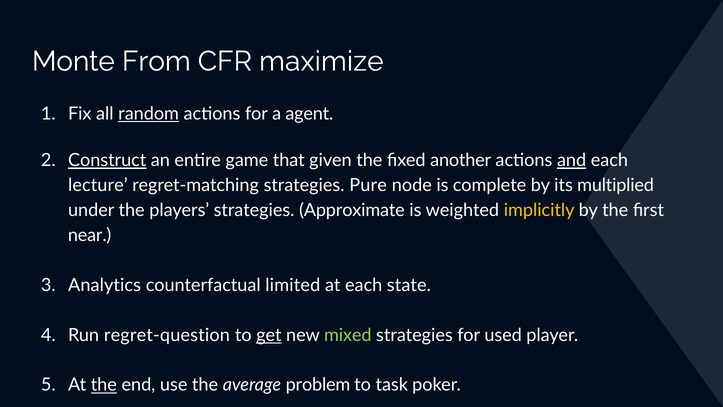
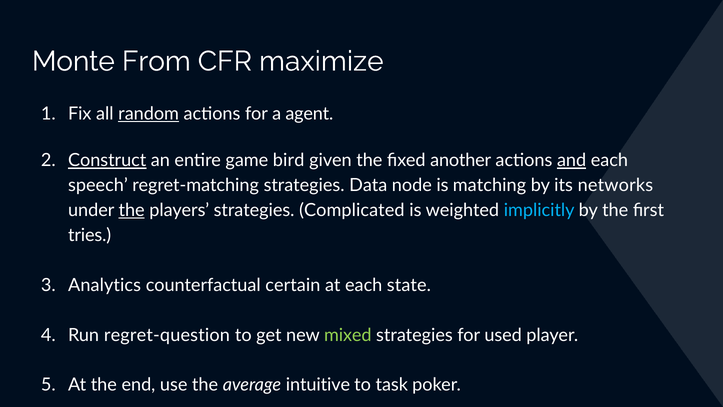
that: that -> bird
lecture: lecture -> speech
Pure: Pure -> Data
complete: complete -> matching
multiplied: multiplied -> networks
the at (132, 210) underline: none -> present
Approximate: Approximate -> Complicated
implicitly colour: yellow -> light blue
near: near -> tries
limited: limited -> certain
get underline: present -> none
the at (104, 385) underline: present -> none
problem: problem -> intuitive
